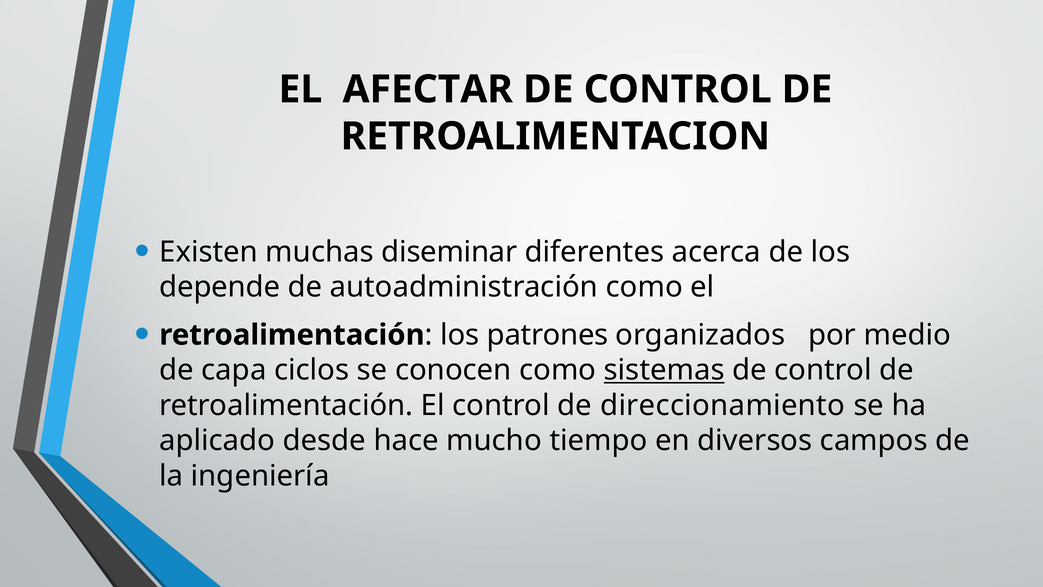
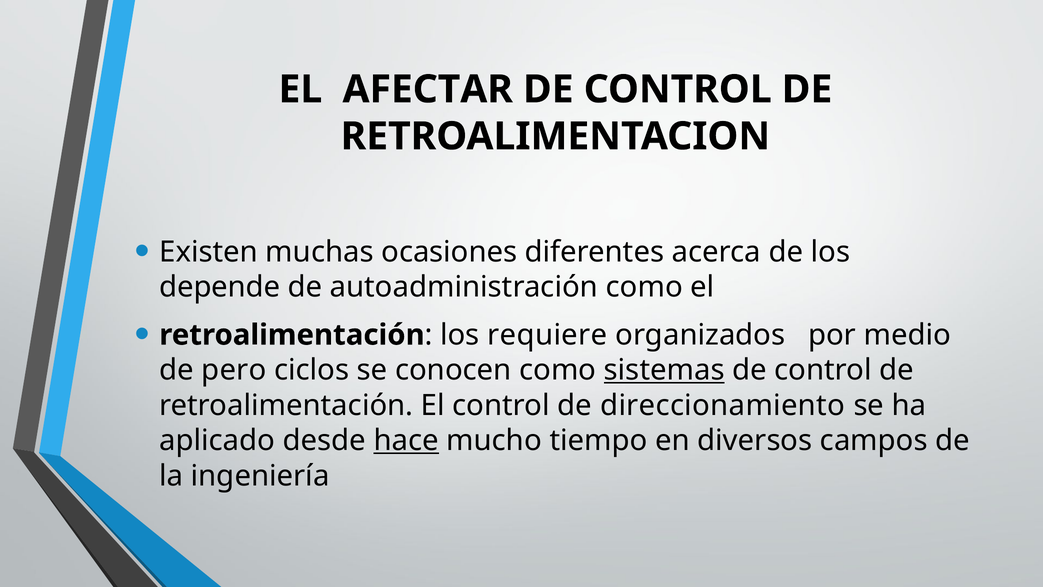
diseminar: diseminar -> ocasiones
patrones: patrones -> requiere
capa: capa -> pero
hace underline: none -> present
